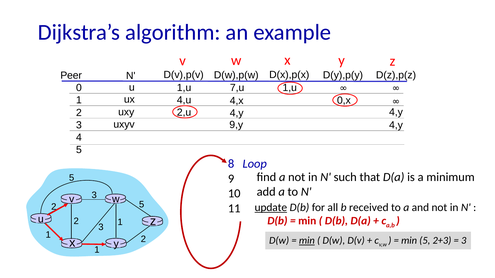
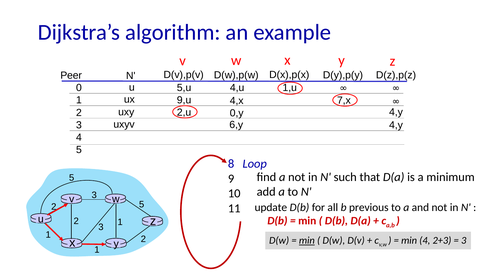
7,u: 7,u -> 4,u
1,u at (184, 88): 1,u -> 5,u
4,u: 4,u -> 9,u
0,x: 0,x -> 7,x
4,y at (237, 113): 4,y -> 0,y
9,y: 9,y -> 6,y
update underline: present -> none
received: received -> previous
min 5: 5 -> 4
